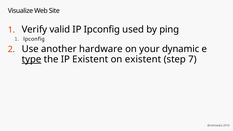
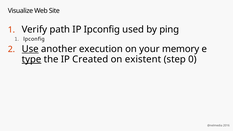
valid: valid -> path
Use underline: none -> present
hardware: hardware -> execution
dynamic: dynamic -> memory
IP Existent: Existent -> Created
7: 7 -> 0
